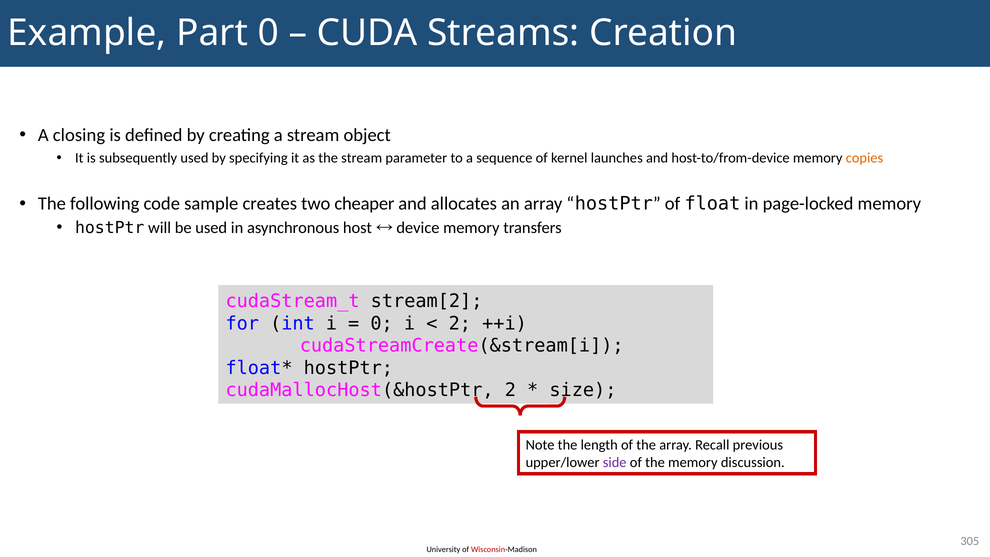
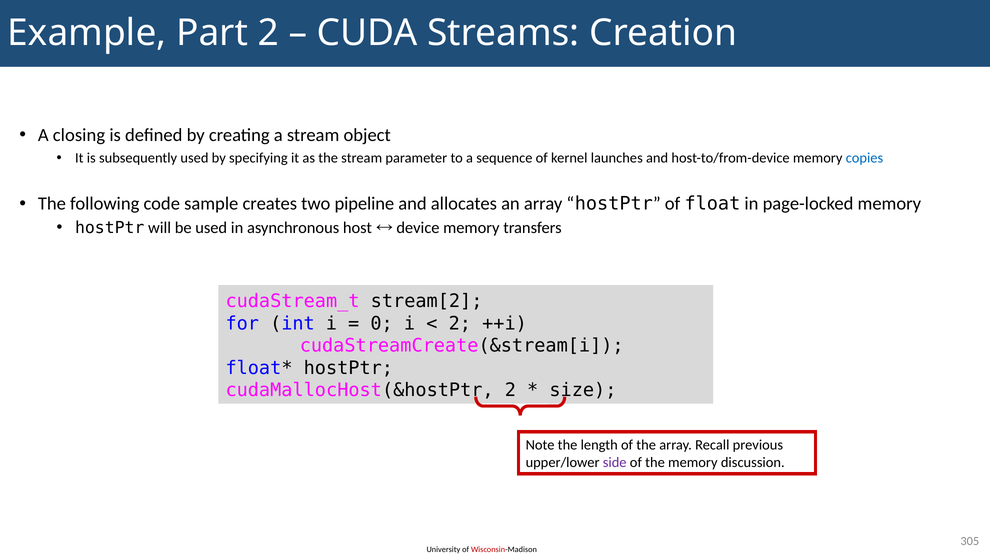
Part 0: 0 -> 2
copies colour: orange -> blue
cheaper: cheaper -> pipeline
